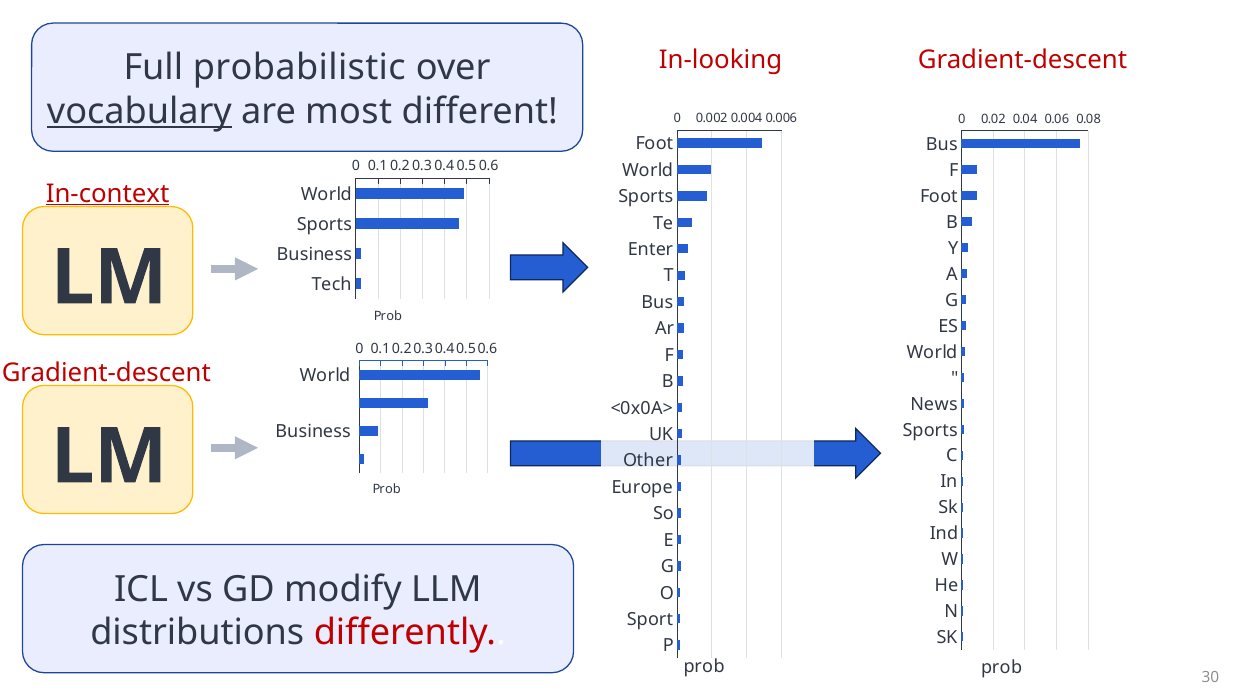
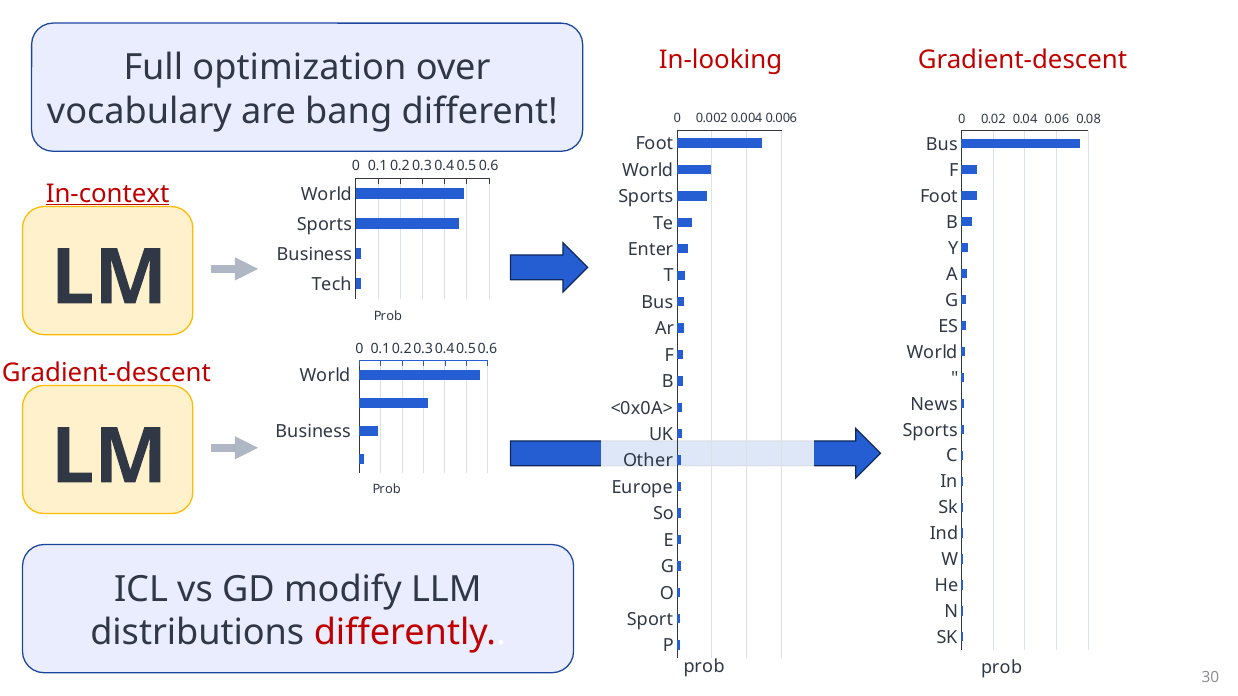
probabilistic: probabilistic -> optimization
vocabulary underline: present -> none
most: most -> bang
